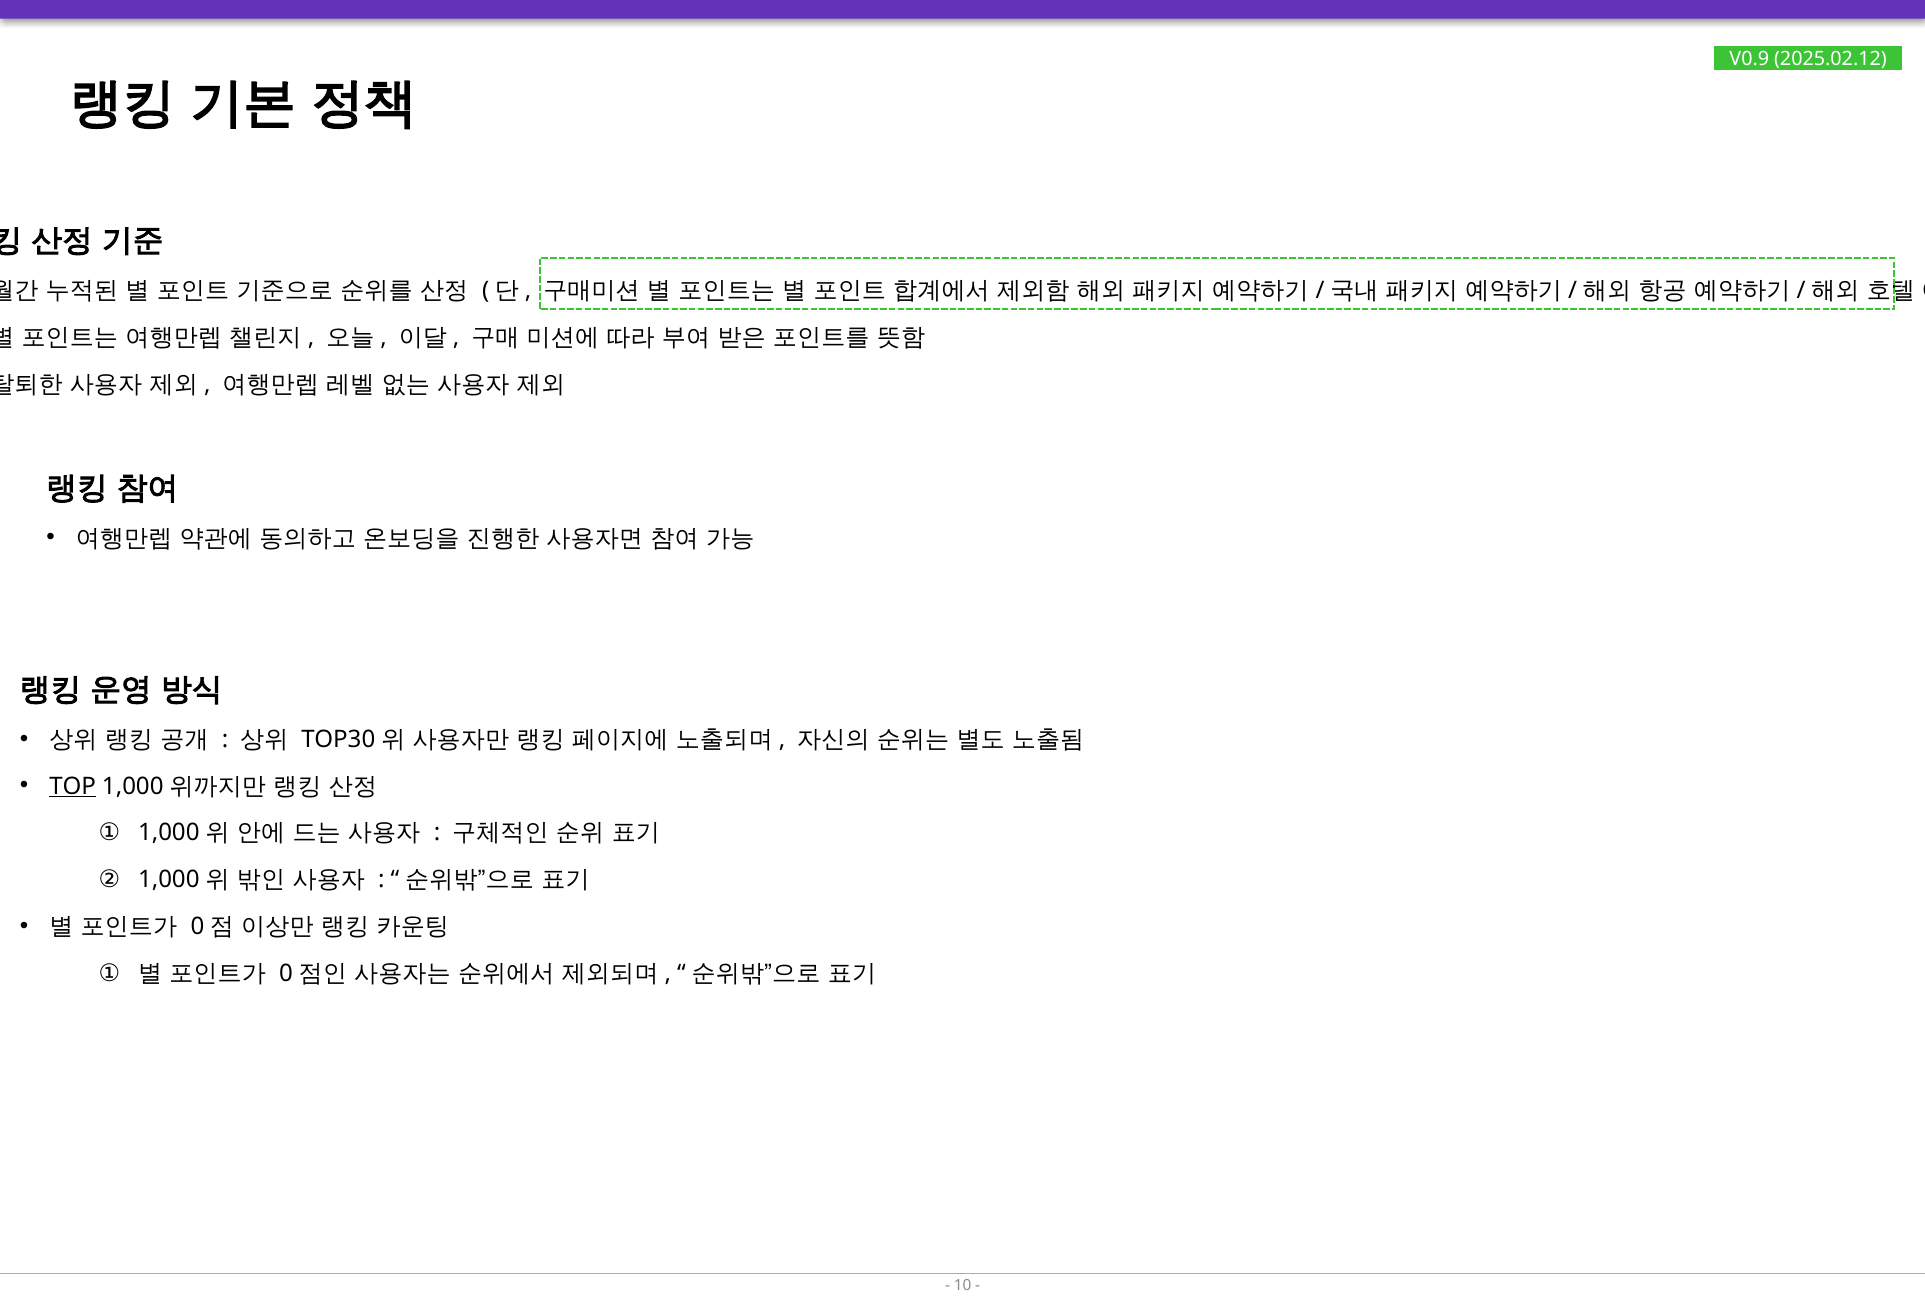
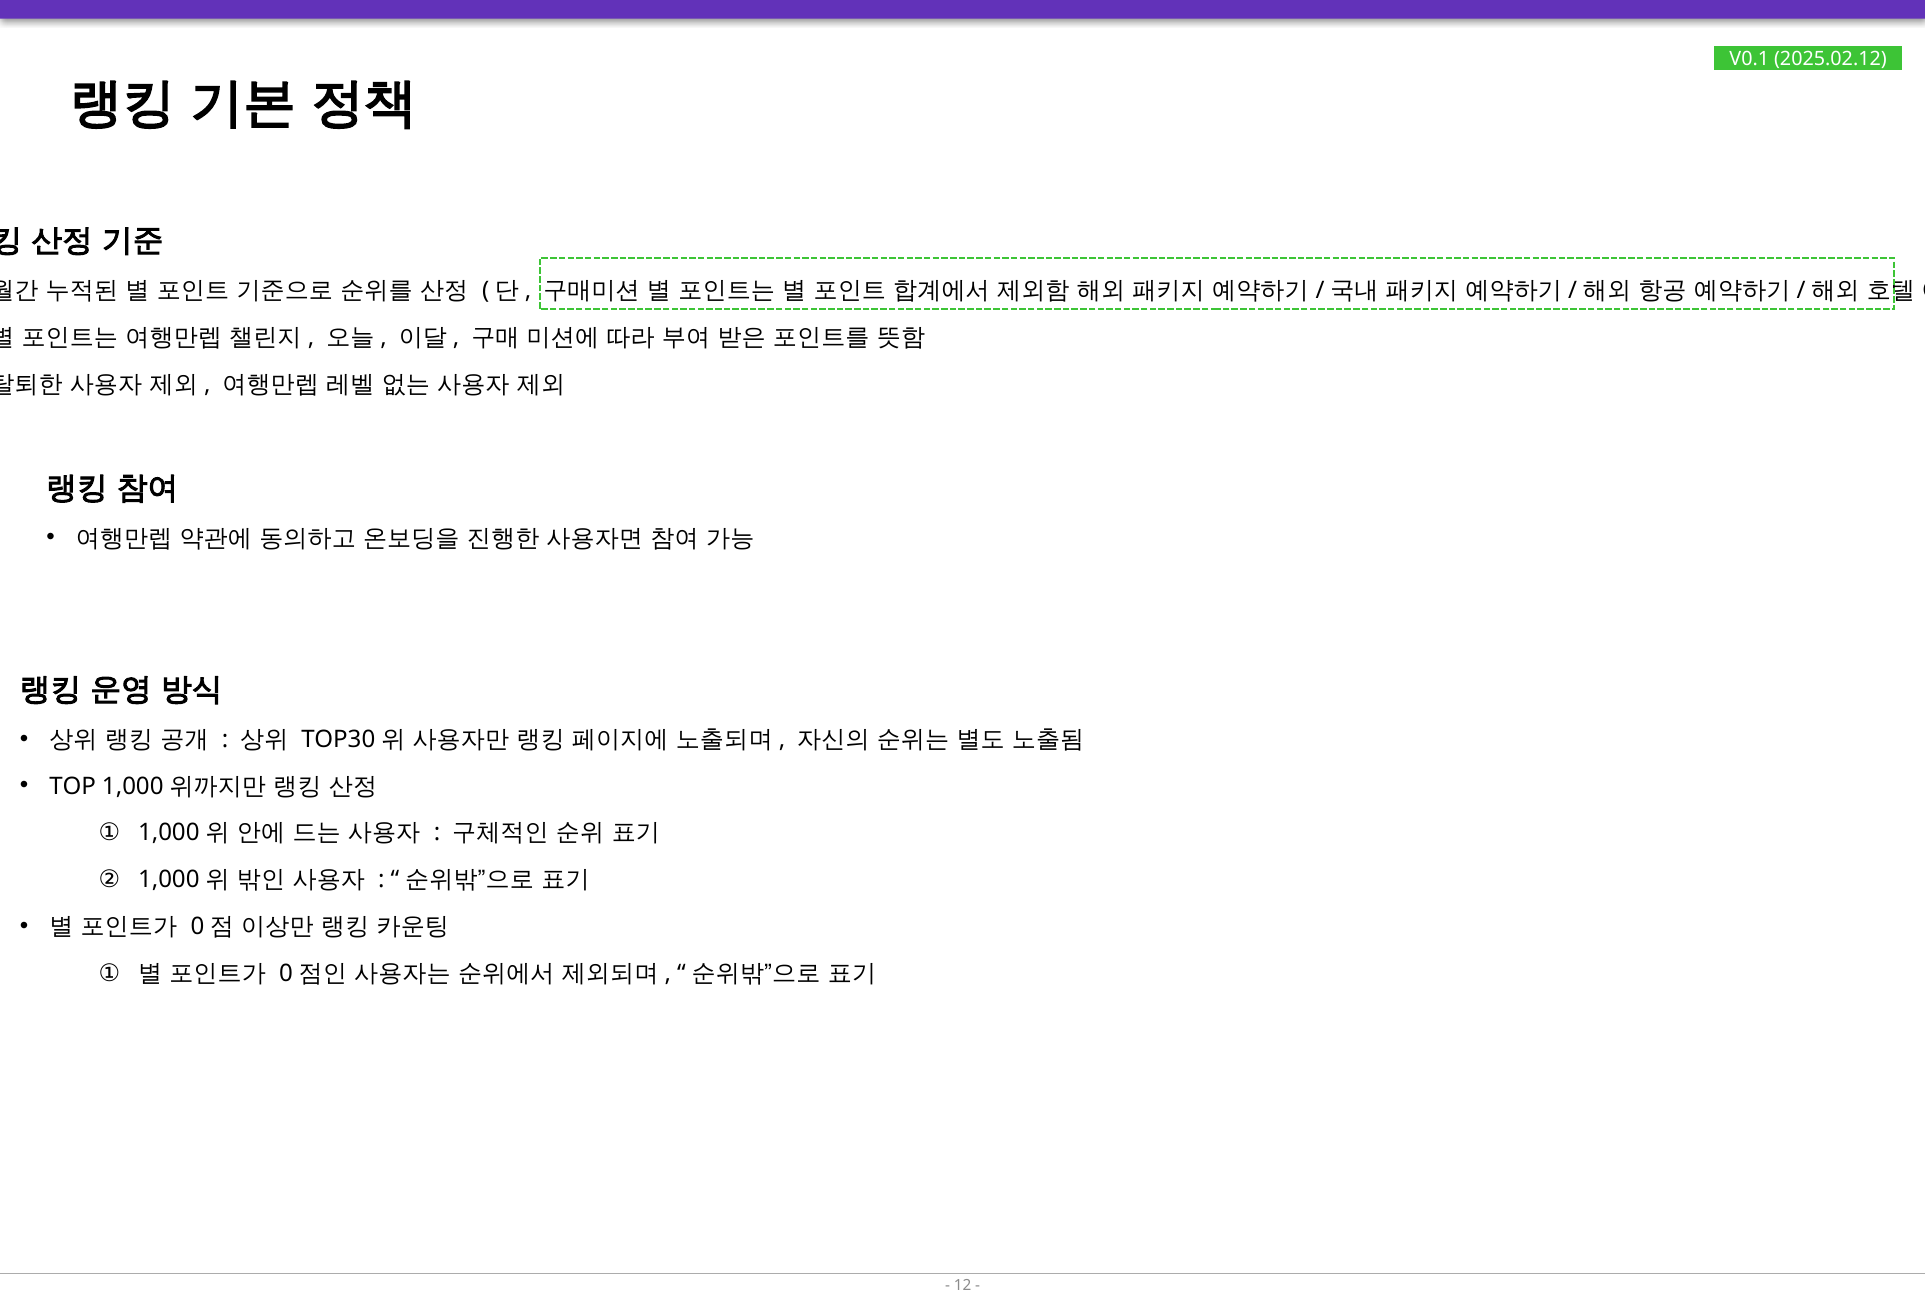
V0.9: V0.9 -> V0.1
TOP underline: present -> none
10: 10 -> 12
